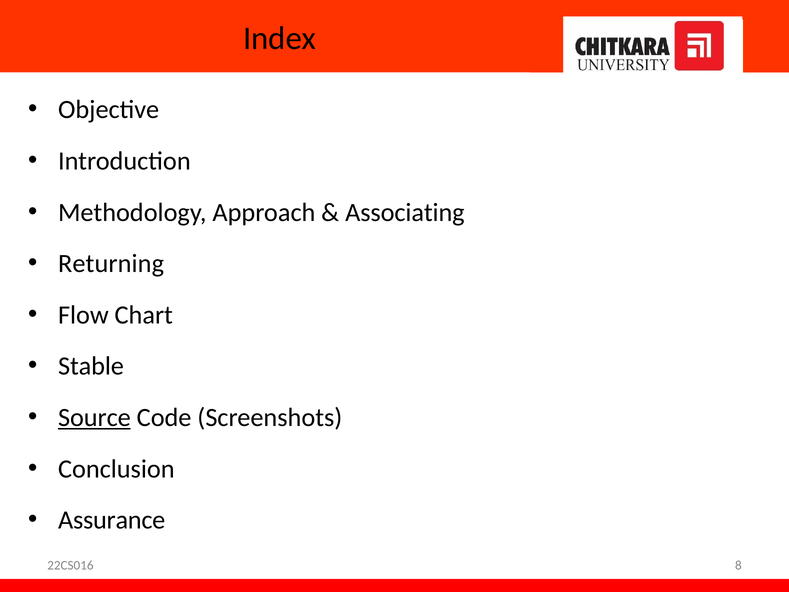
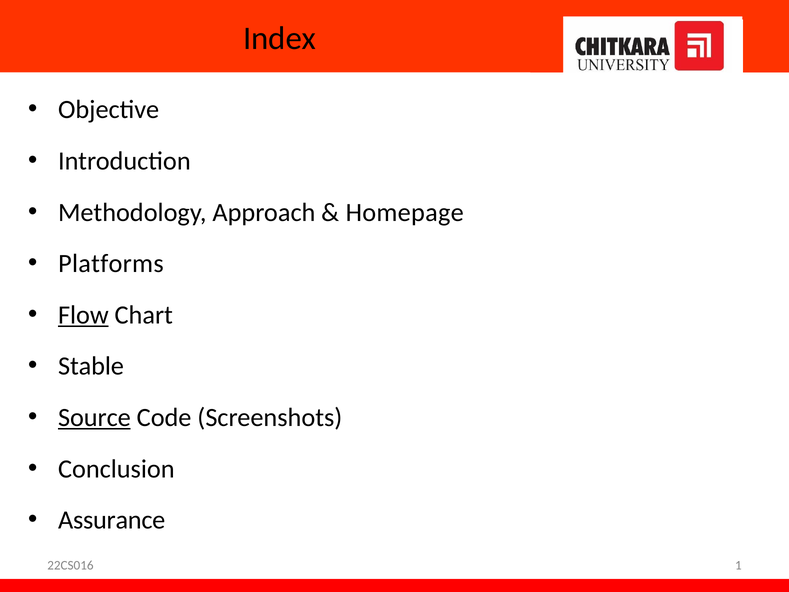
Associating: Associating -> Homepage
Returning: Returning -> Platforms
Flow underline: none -> present
8: 8 -> 1
